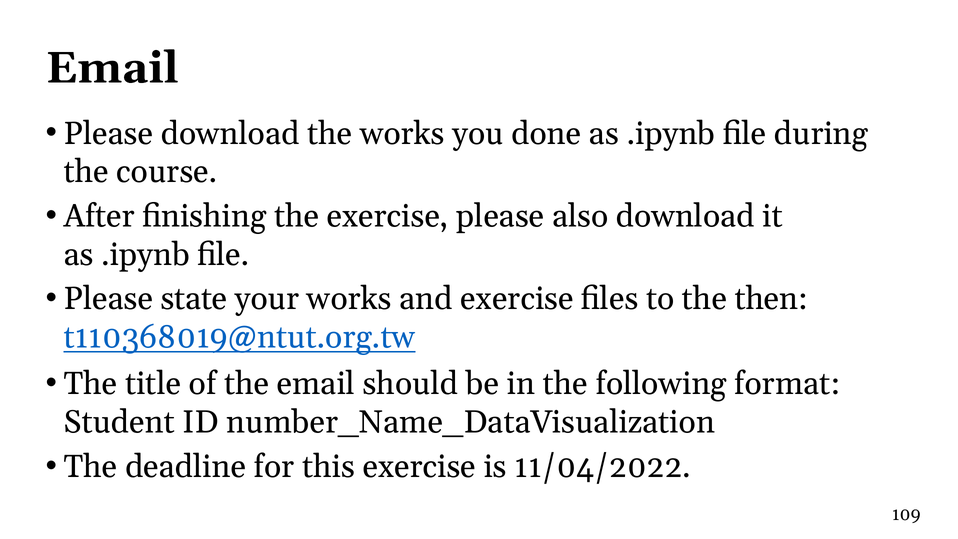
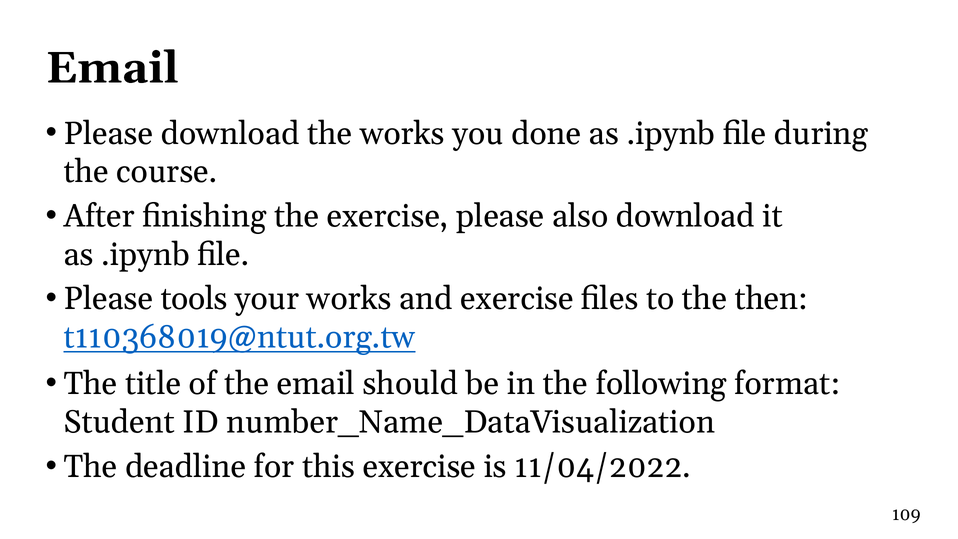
state: state -> tools
